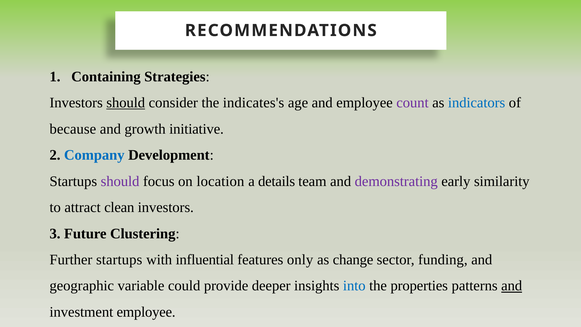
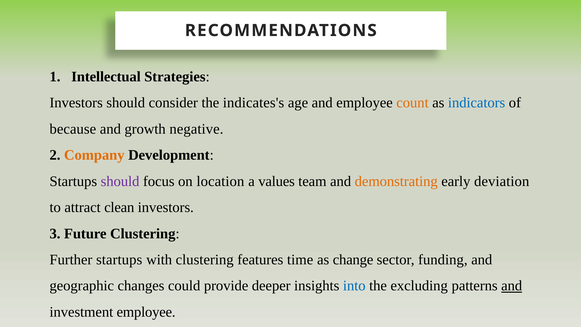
Containing: Containing -> Intellectual
should at (126, 103) underline: present -> none
count colour: purple -> orange
initiative: initiative -> negative
Company colour: blue -> orange
details: details -> values
demonstrating colour: purple -> orange
similarity: similarity -> deviation
with influential: influential -> clustering
only: only -> time
variable: variable -> changes
properties: properties -> excluding
